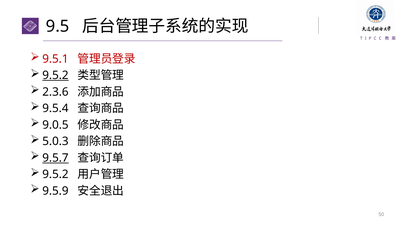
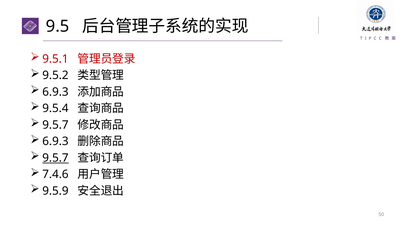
9.5.2 at (55, 75) underline: present -> none
2.3.6 at (55, 92): 2.3.6 -> 6.9.3
9.0.5 at (55, 125): 9.0.5 -> 9.5.7
5.0.3 at (55, 141): 5.0.3 -> 6.9.3
9.5.2 at (55, 174): 9.5.2 -> 7.4.6
